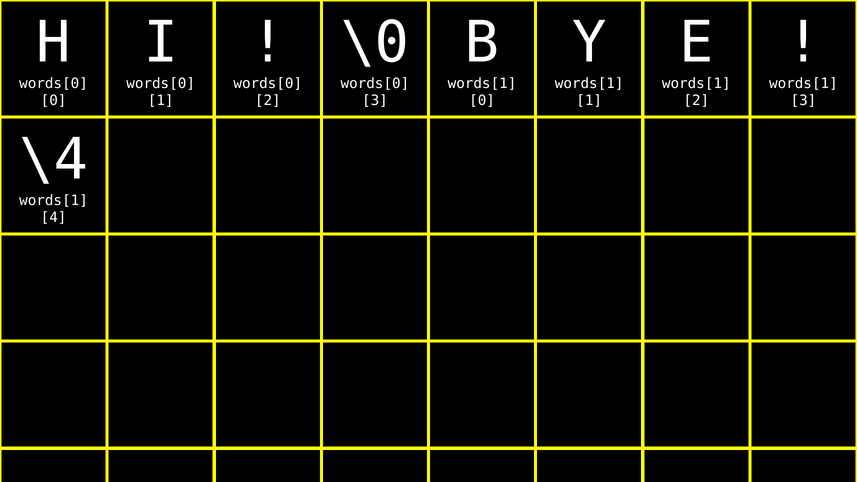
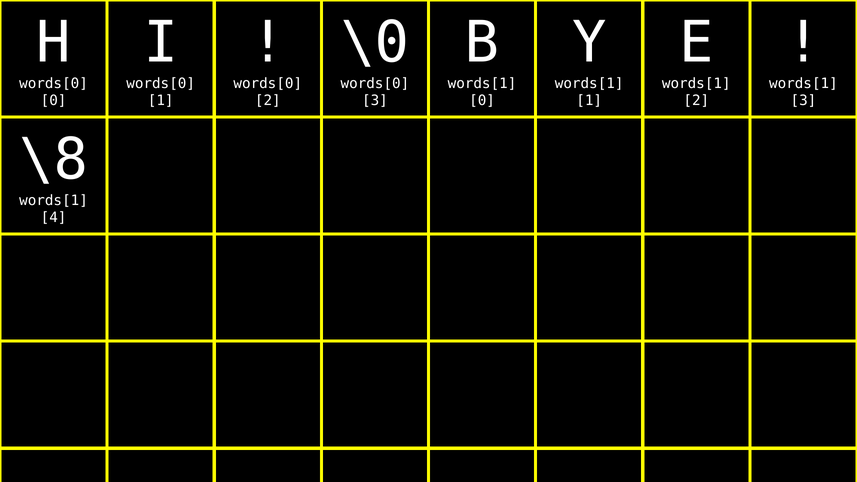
\4: \4 -> \8
